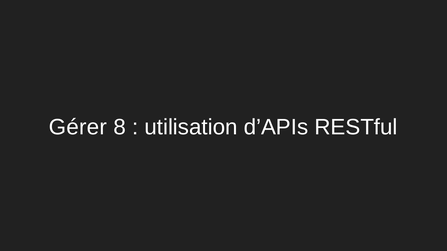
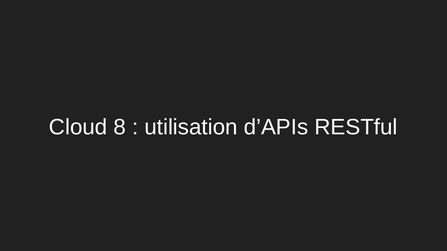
Gérer: Gérer -> Cloud
